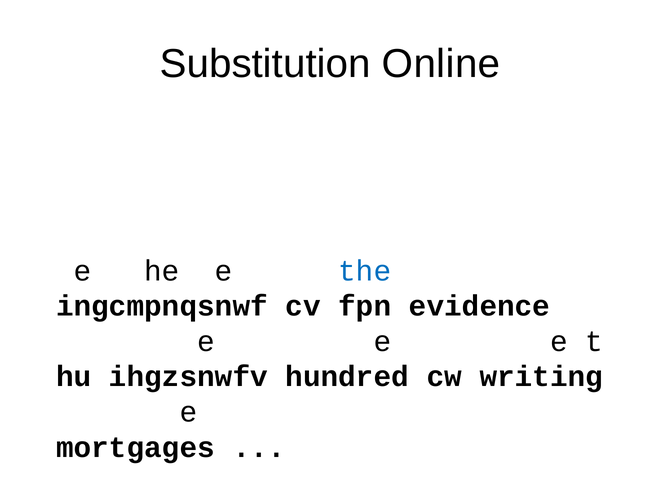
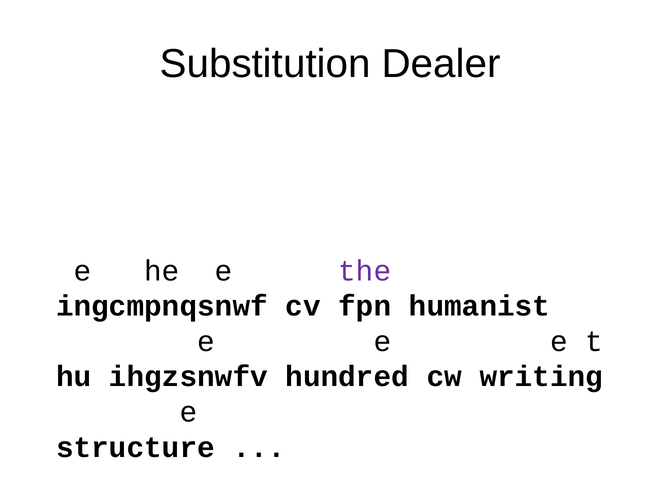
Online: Online -> Dealer
the colour: blue -> purple
evidence: evidence -> humanist
mortgages: mortgages -> structure
